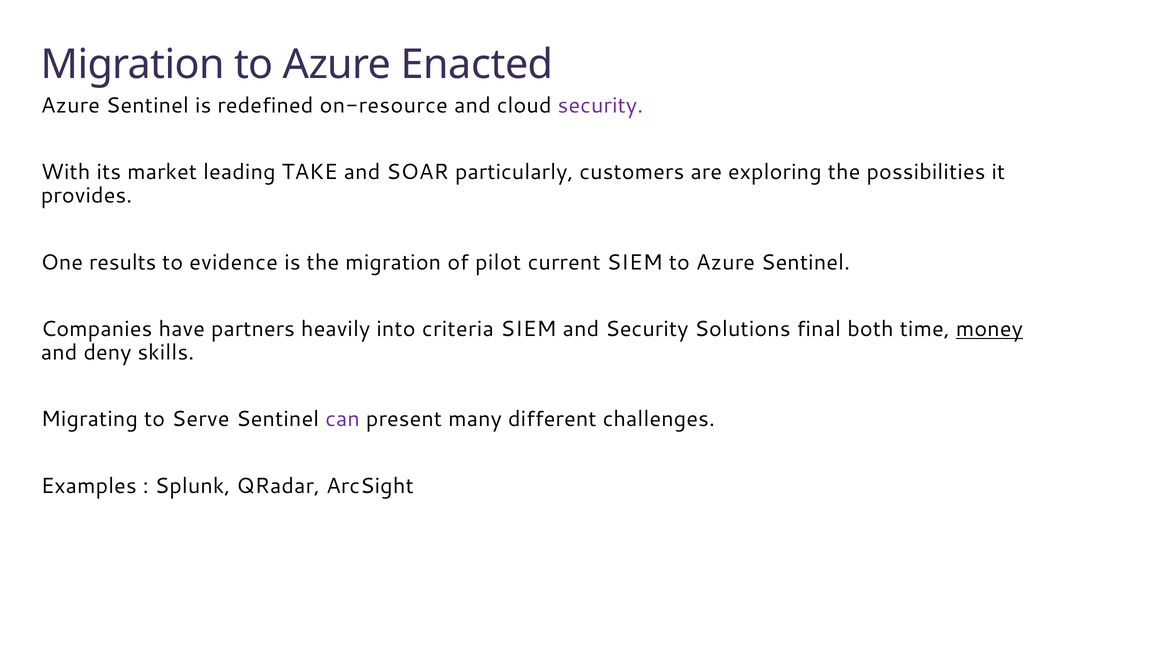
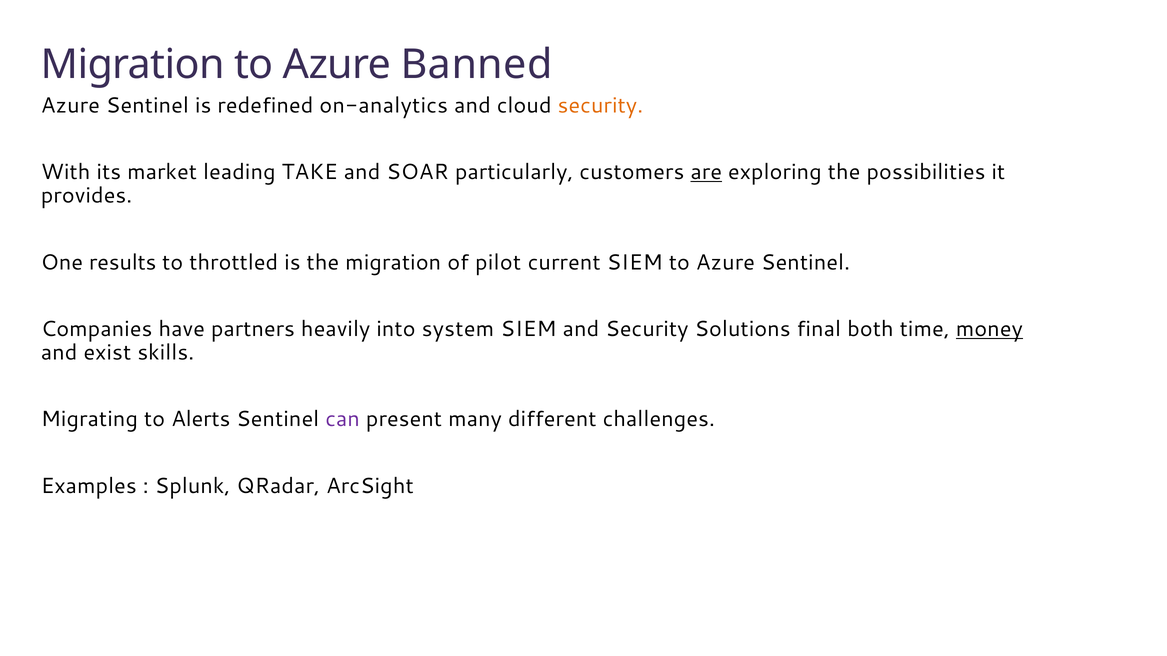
Enacted: Enacted -> Banned
on-resource: on-resource -> on-analytics
security at (600, 106) colour: purple -> orange
are underline: none -> present
evidence: evidence -> throttled
criteria: criteria -> system
deny: deny -> exist
Serve: Serve -> Alerts
